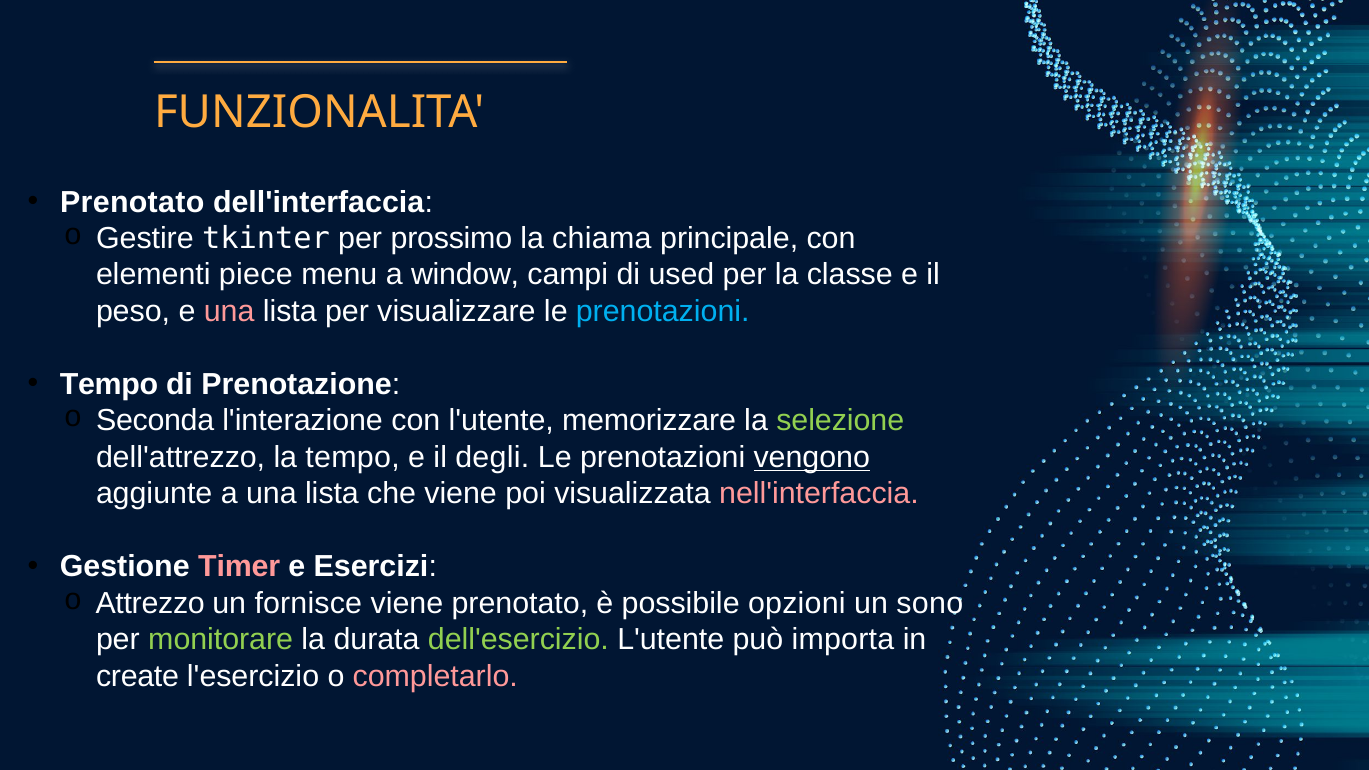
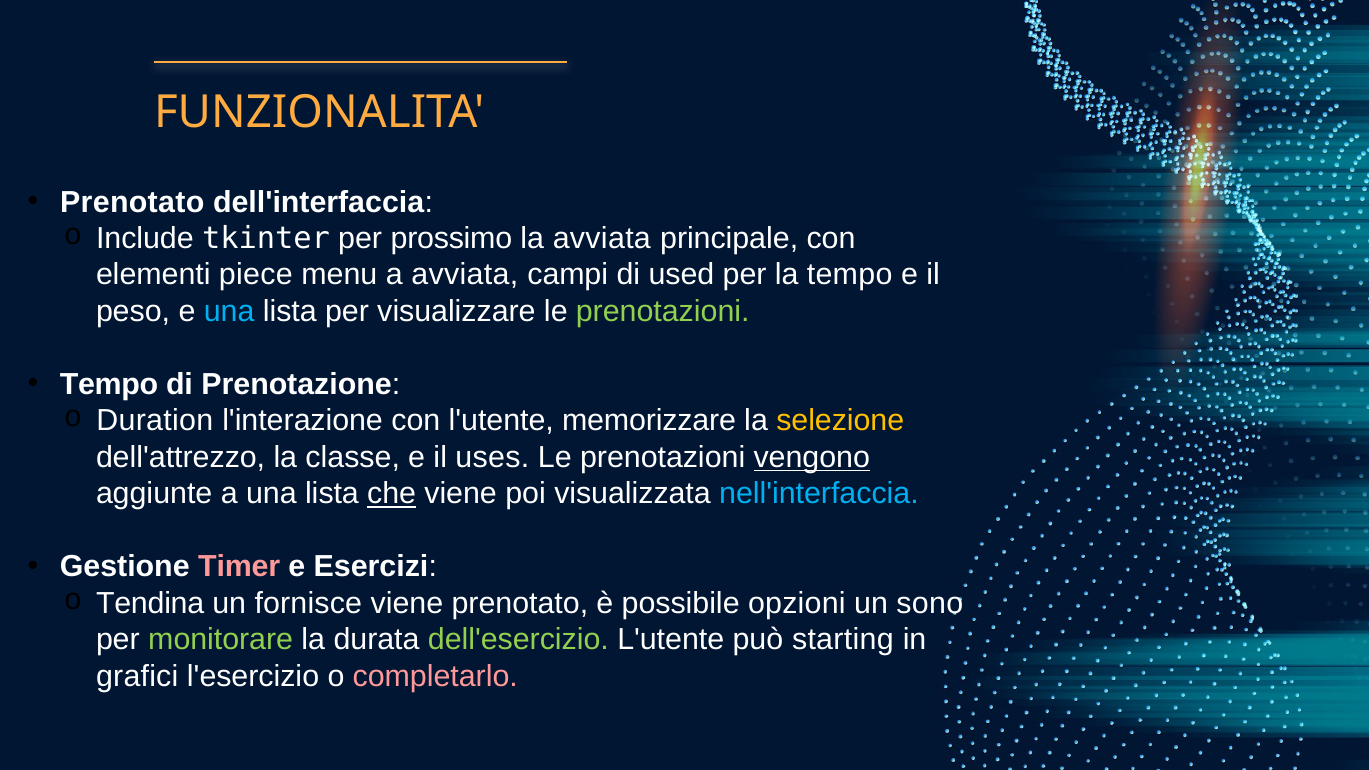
Gestire: Gestire -> Include
la chiama: chiama -> avviata
a window: window -> avviata
la classe: classe -> tempo
una at (229, 311) colour: pink -> light blue
prenotazioni at (663, 311) colour: light blue -> light green
Seconda: Seconda -> Duration
selezione colour: light green -> yellow
la tempo: tempo -> classe
degli: degli -> uses
che underline: none -> present
nell'interfaccia colour: pink -> light blue
Attrezzo: Attrezzo -> Tendina
importa: importa -> starting
create: create -> grafici
